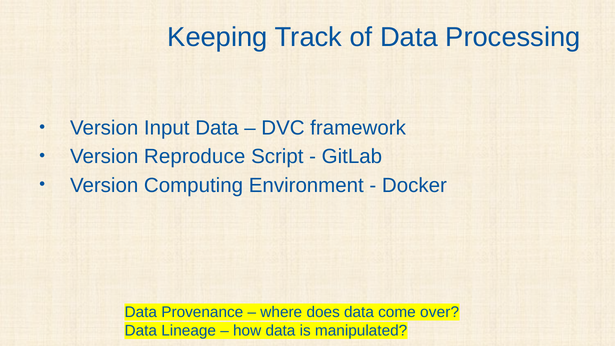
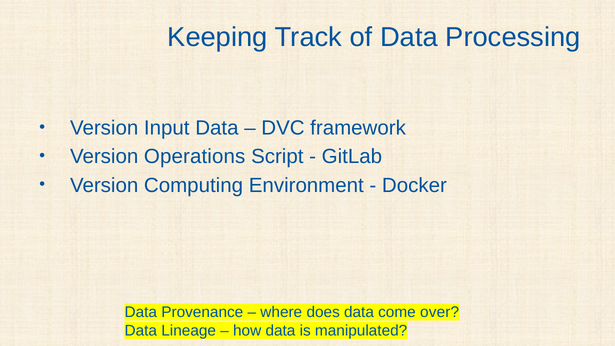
Reproduce: Reproduce -> Operations
